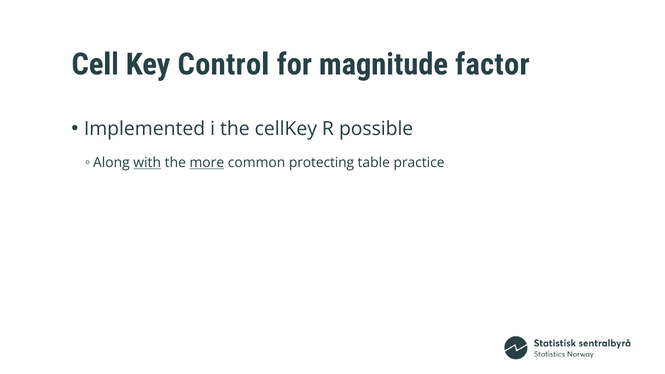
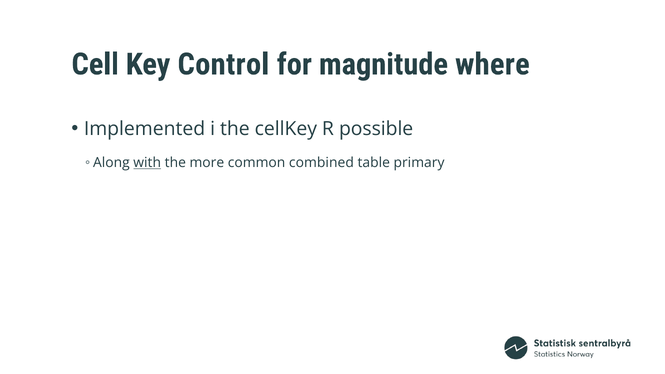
factor: factor -> where
more underline: present -> none
protecting: protecting -> combined
practice: practice -> primary
